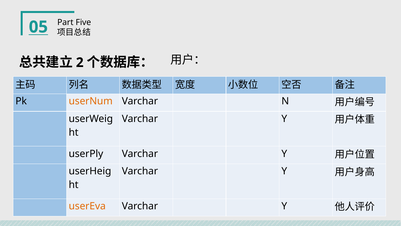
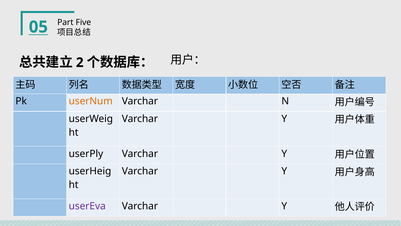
userEva colour: orange -> purple
